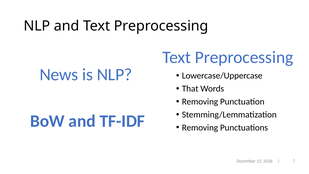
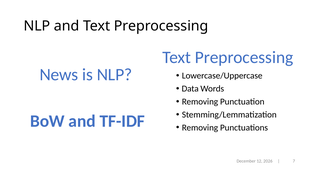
That: That -> Data
